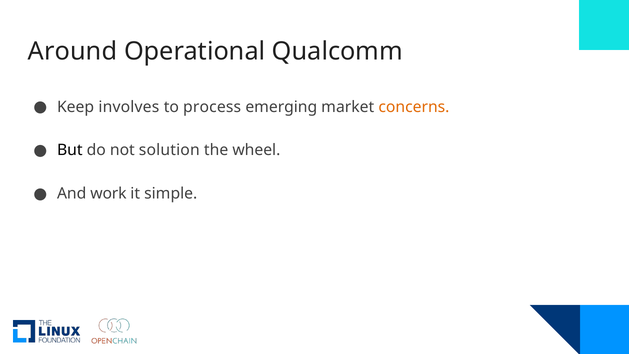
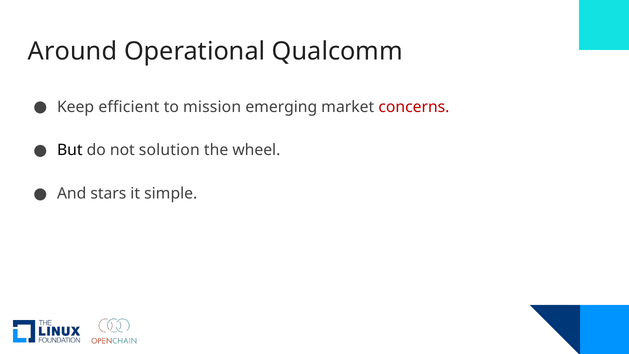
involves: involves -> efficient
process: process -> mission
concerns colour: orange -> red
work: work -> stars
